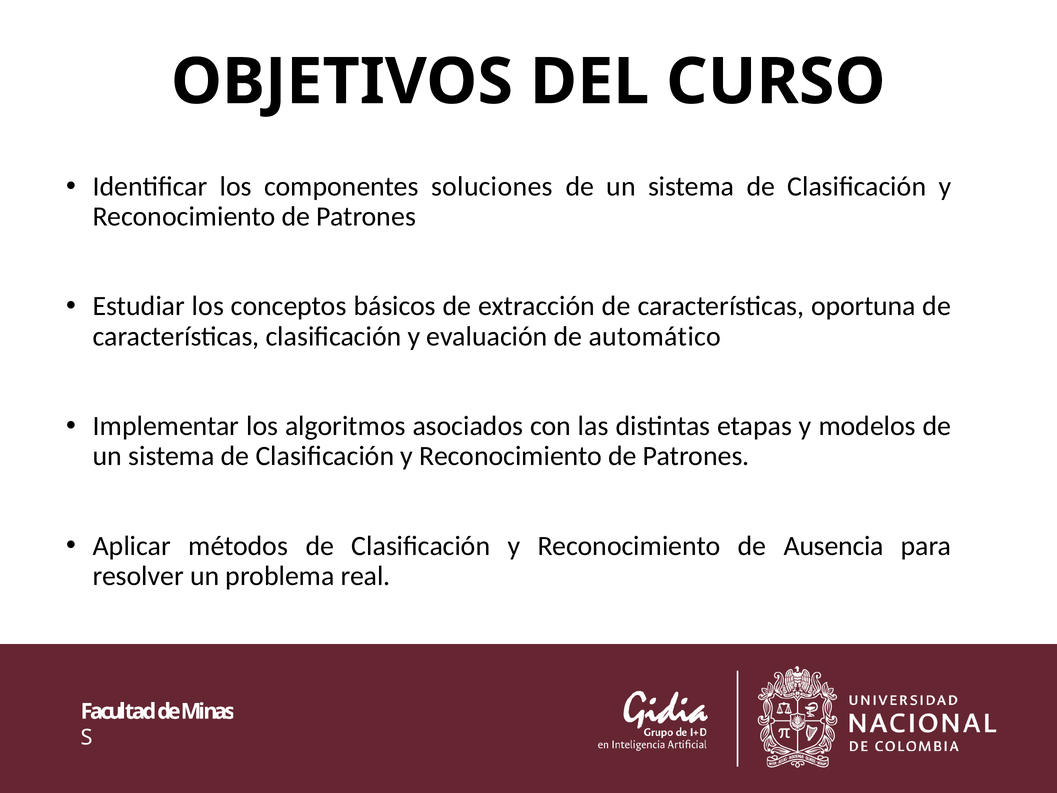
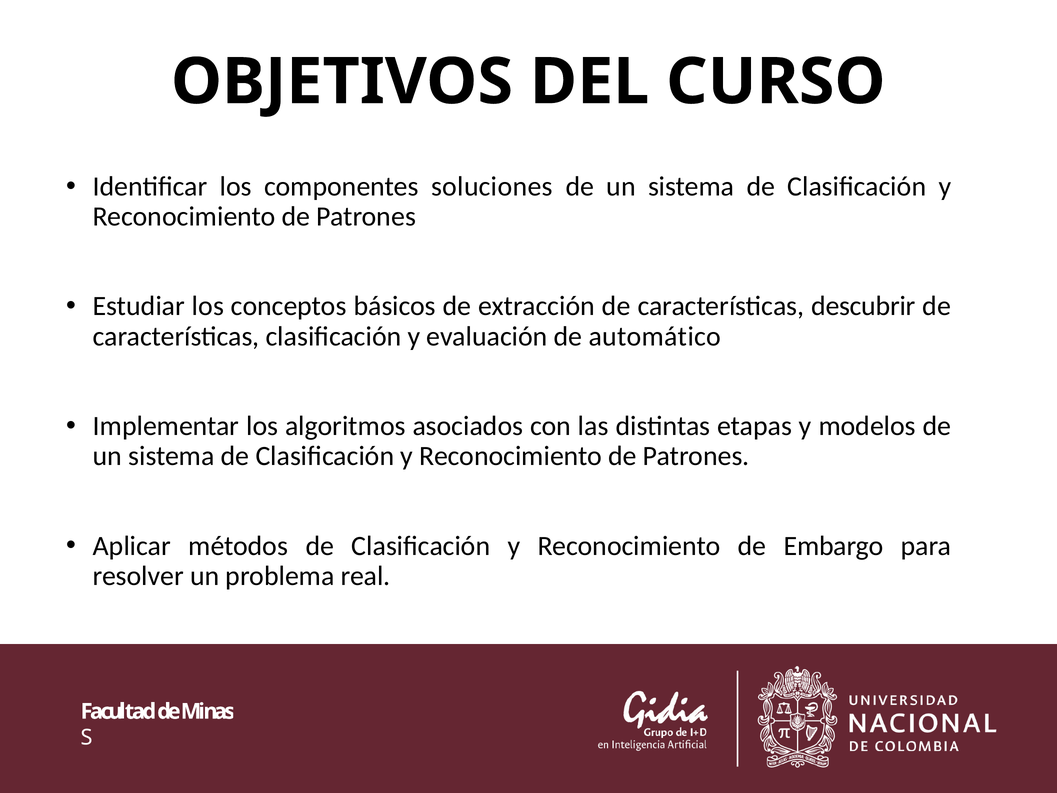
oportuna: oportuna -> descubrir
Ausencia: Ausencia -> Embargo
